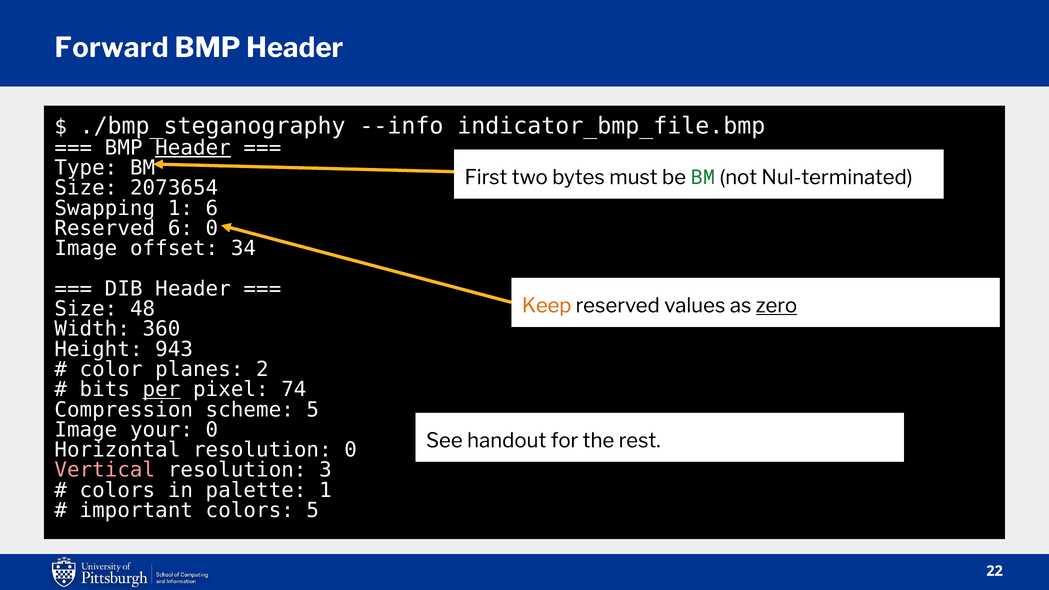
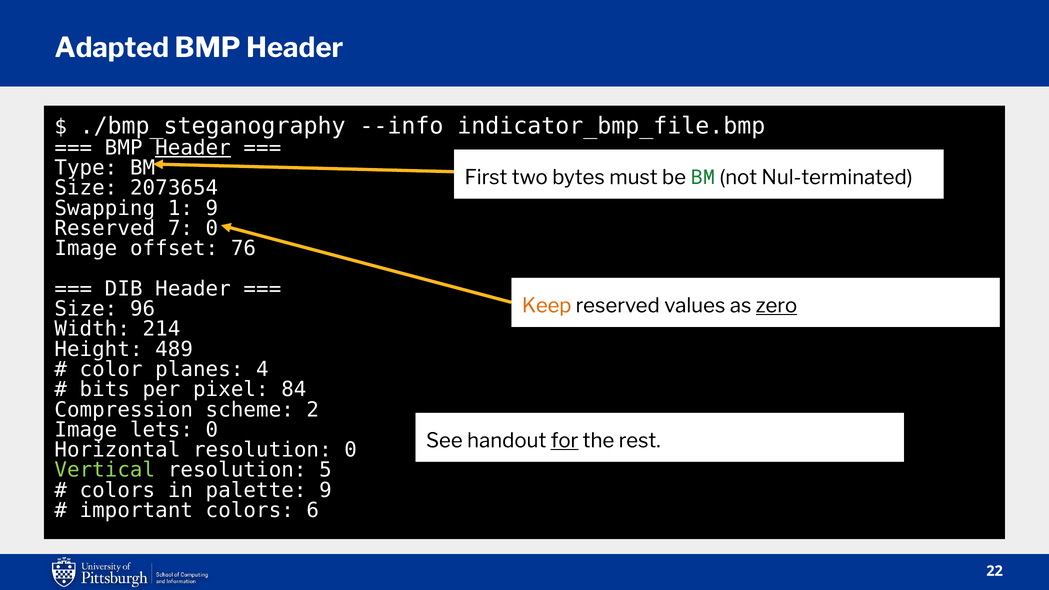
Forward: Forward -> Adapted
1 6: 6 -> 9
Reserved 6: 6 -> 7
34: 34 -> 76
48: 48 -> 96
360: 360 -> 214
943: 943 -> 489
2: 2 -> 4
per underline: present -> none
74: 74 -> 84
scheme 5: 5 -> 2
your: your -> lets
for underline: none -> present
Vertical colour: pink -> light green
3: 3 -> 5
palette 1: 1 -> 9
colors 5: 5 -> 6
